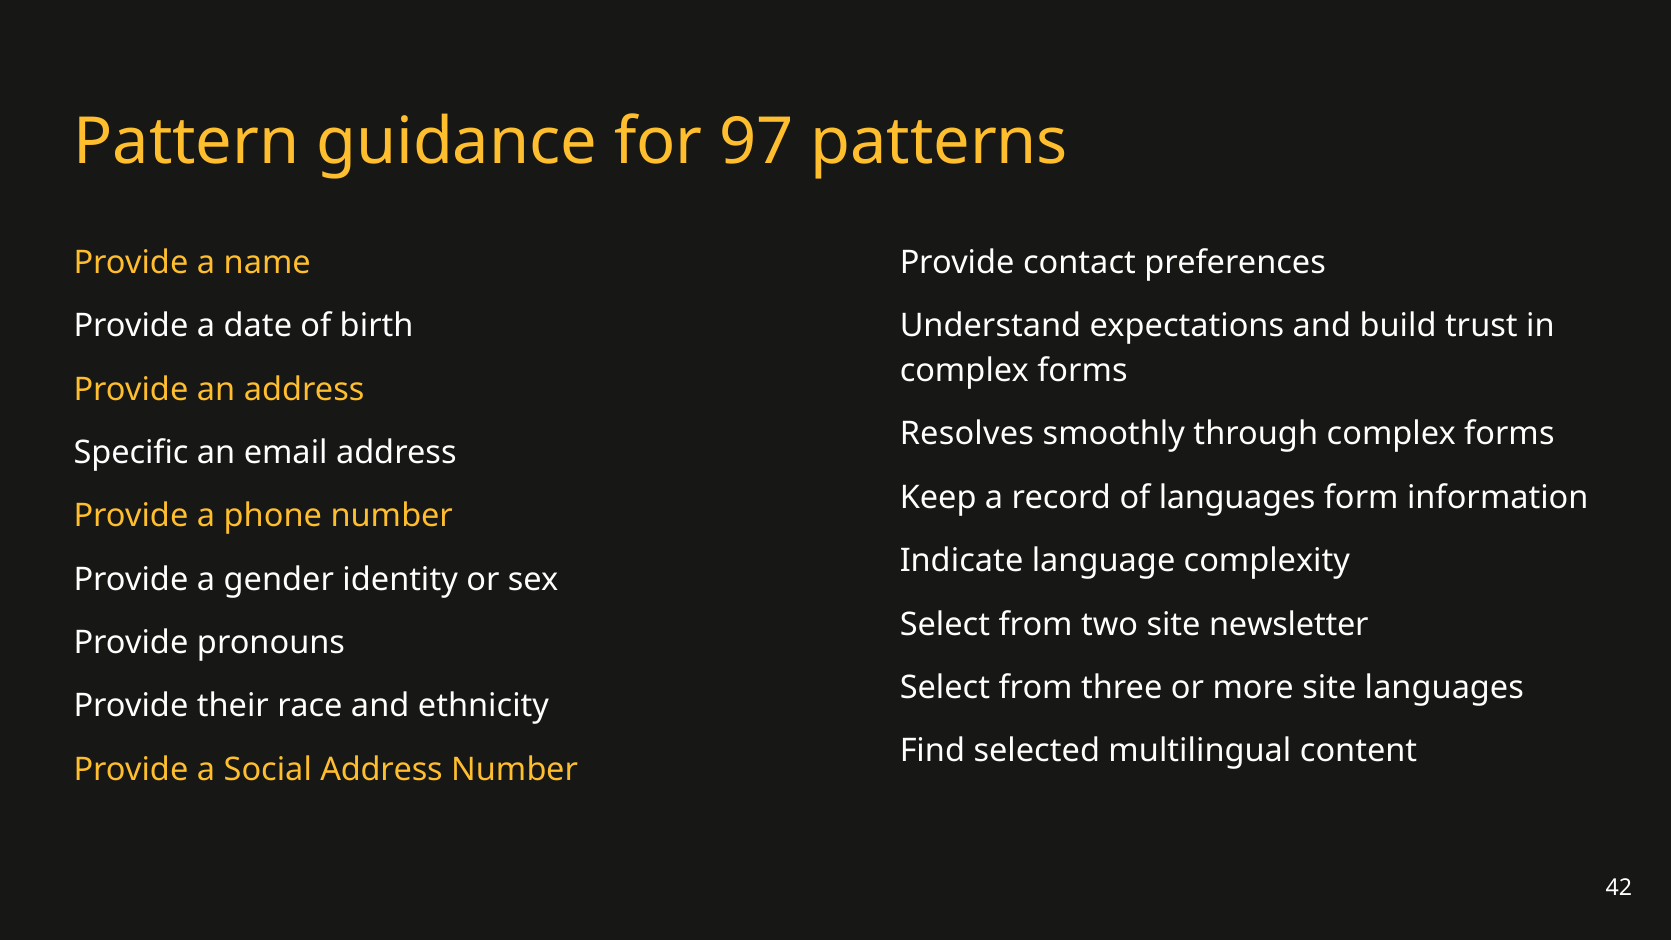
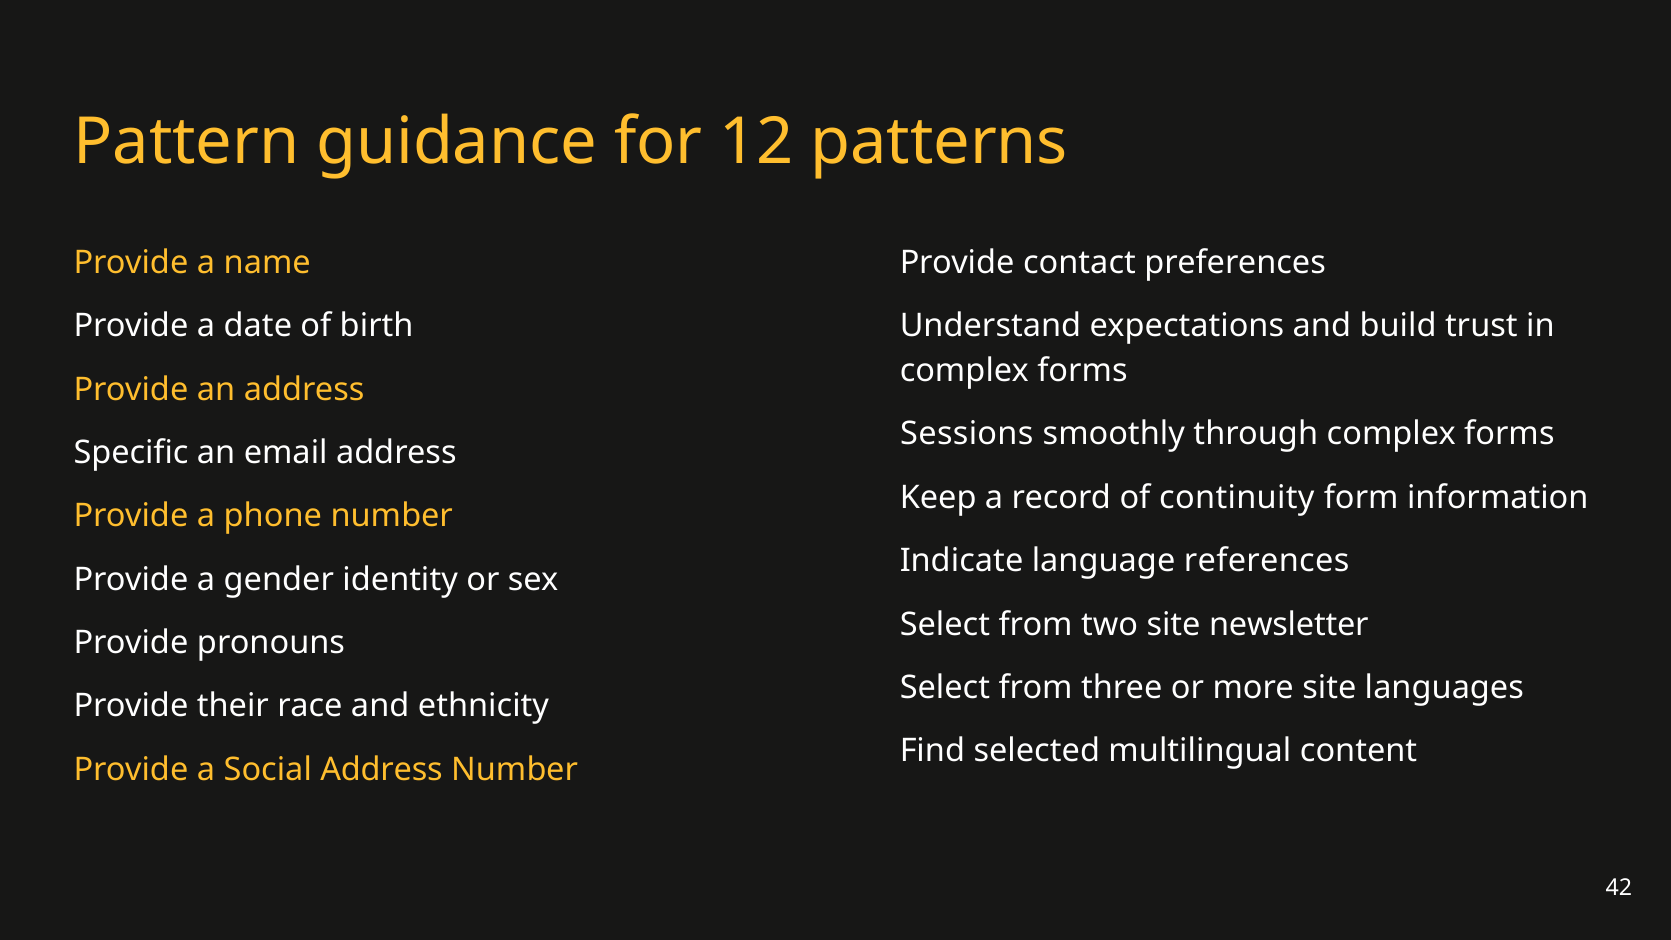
97: 97 -> 12
Resolves: Resolves -> Sessions
of languages: languages -> continuity
complexity: complexity -> references
